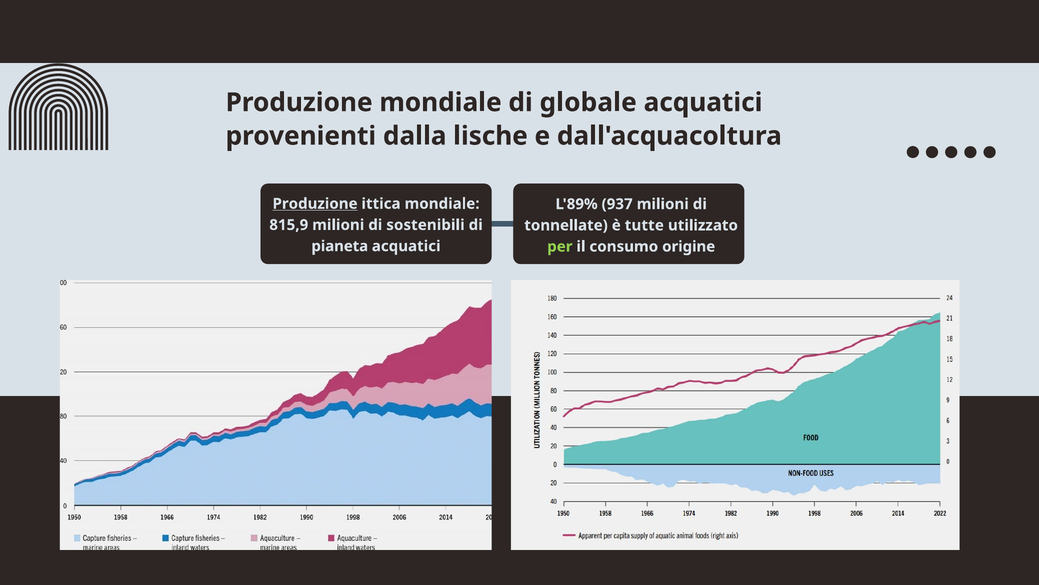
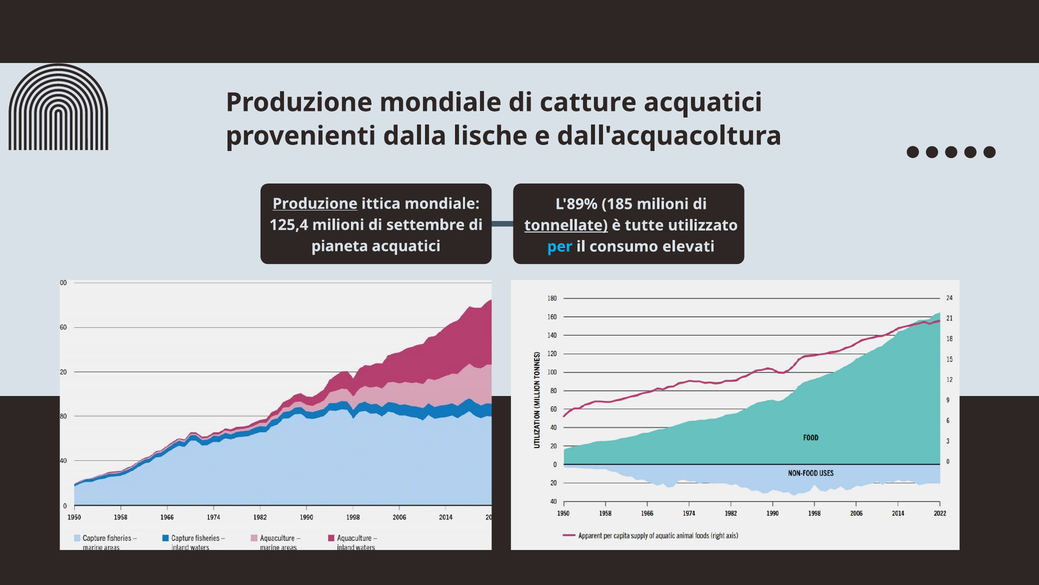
globale: globale -> catture
937: 937 -> 185
815,9: 815,9 -> 125,4
sostenibili: sostenibili -> settembre
tonnellate underline: none -> present
per colour: light green -> light blue
origine: origine -> elevati
